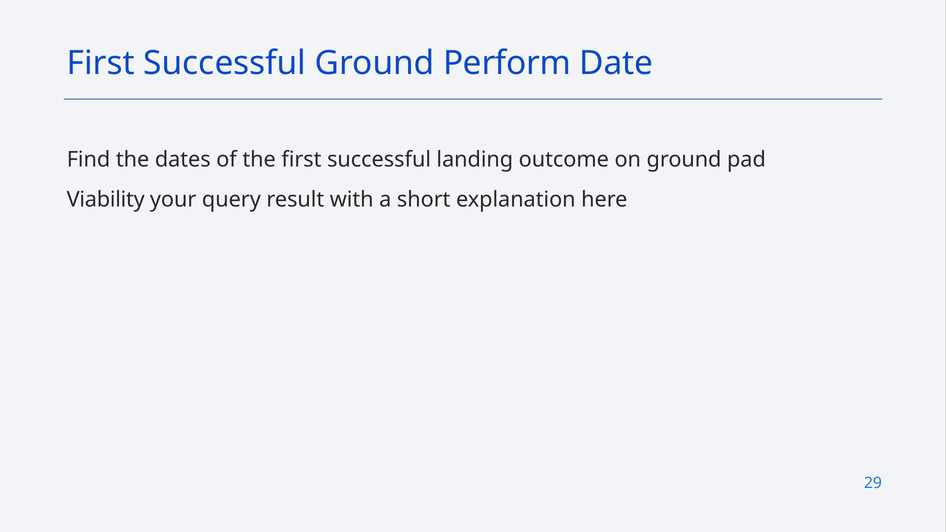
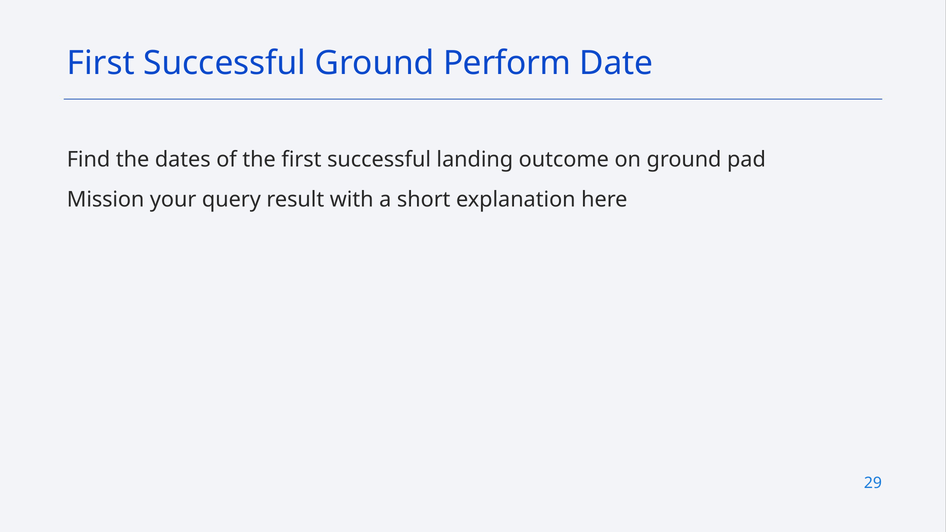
Viability: Viability -> Mission
